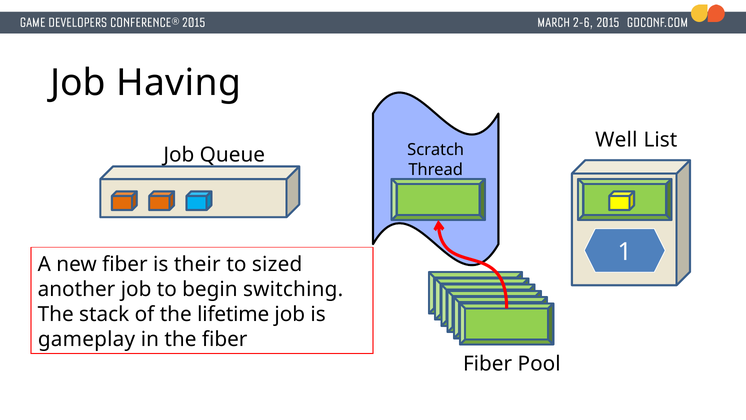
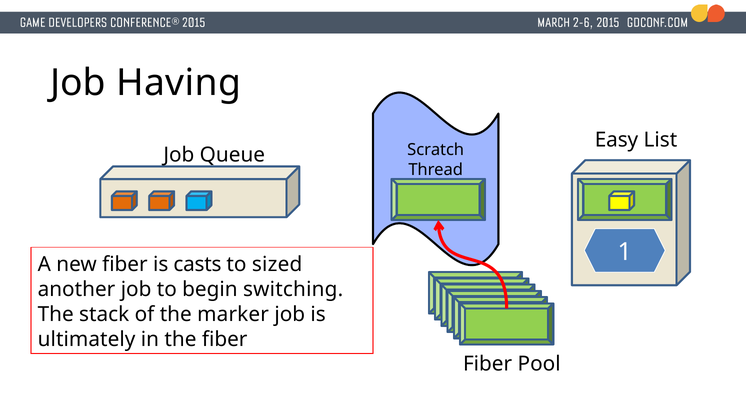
Well: Well -> Easy
their: their -> casts
lifetime: lifetime -> marker
gameplay: gameplay -> ultimately
